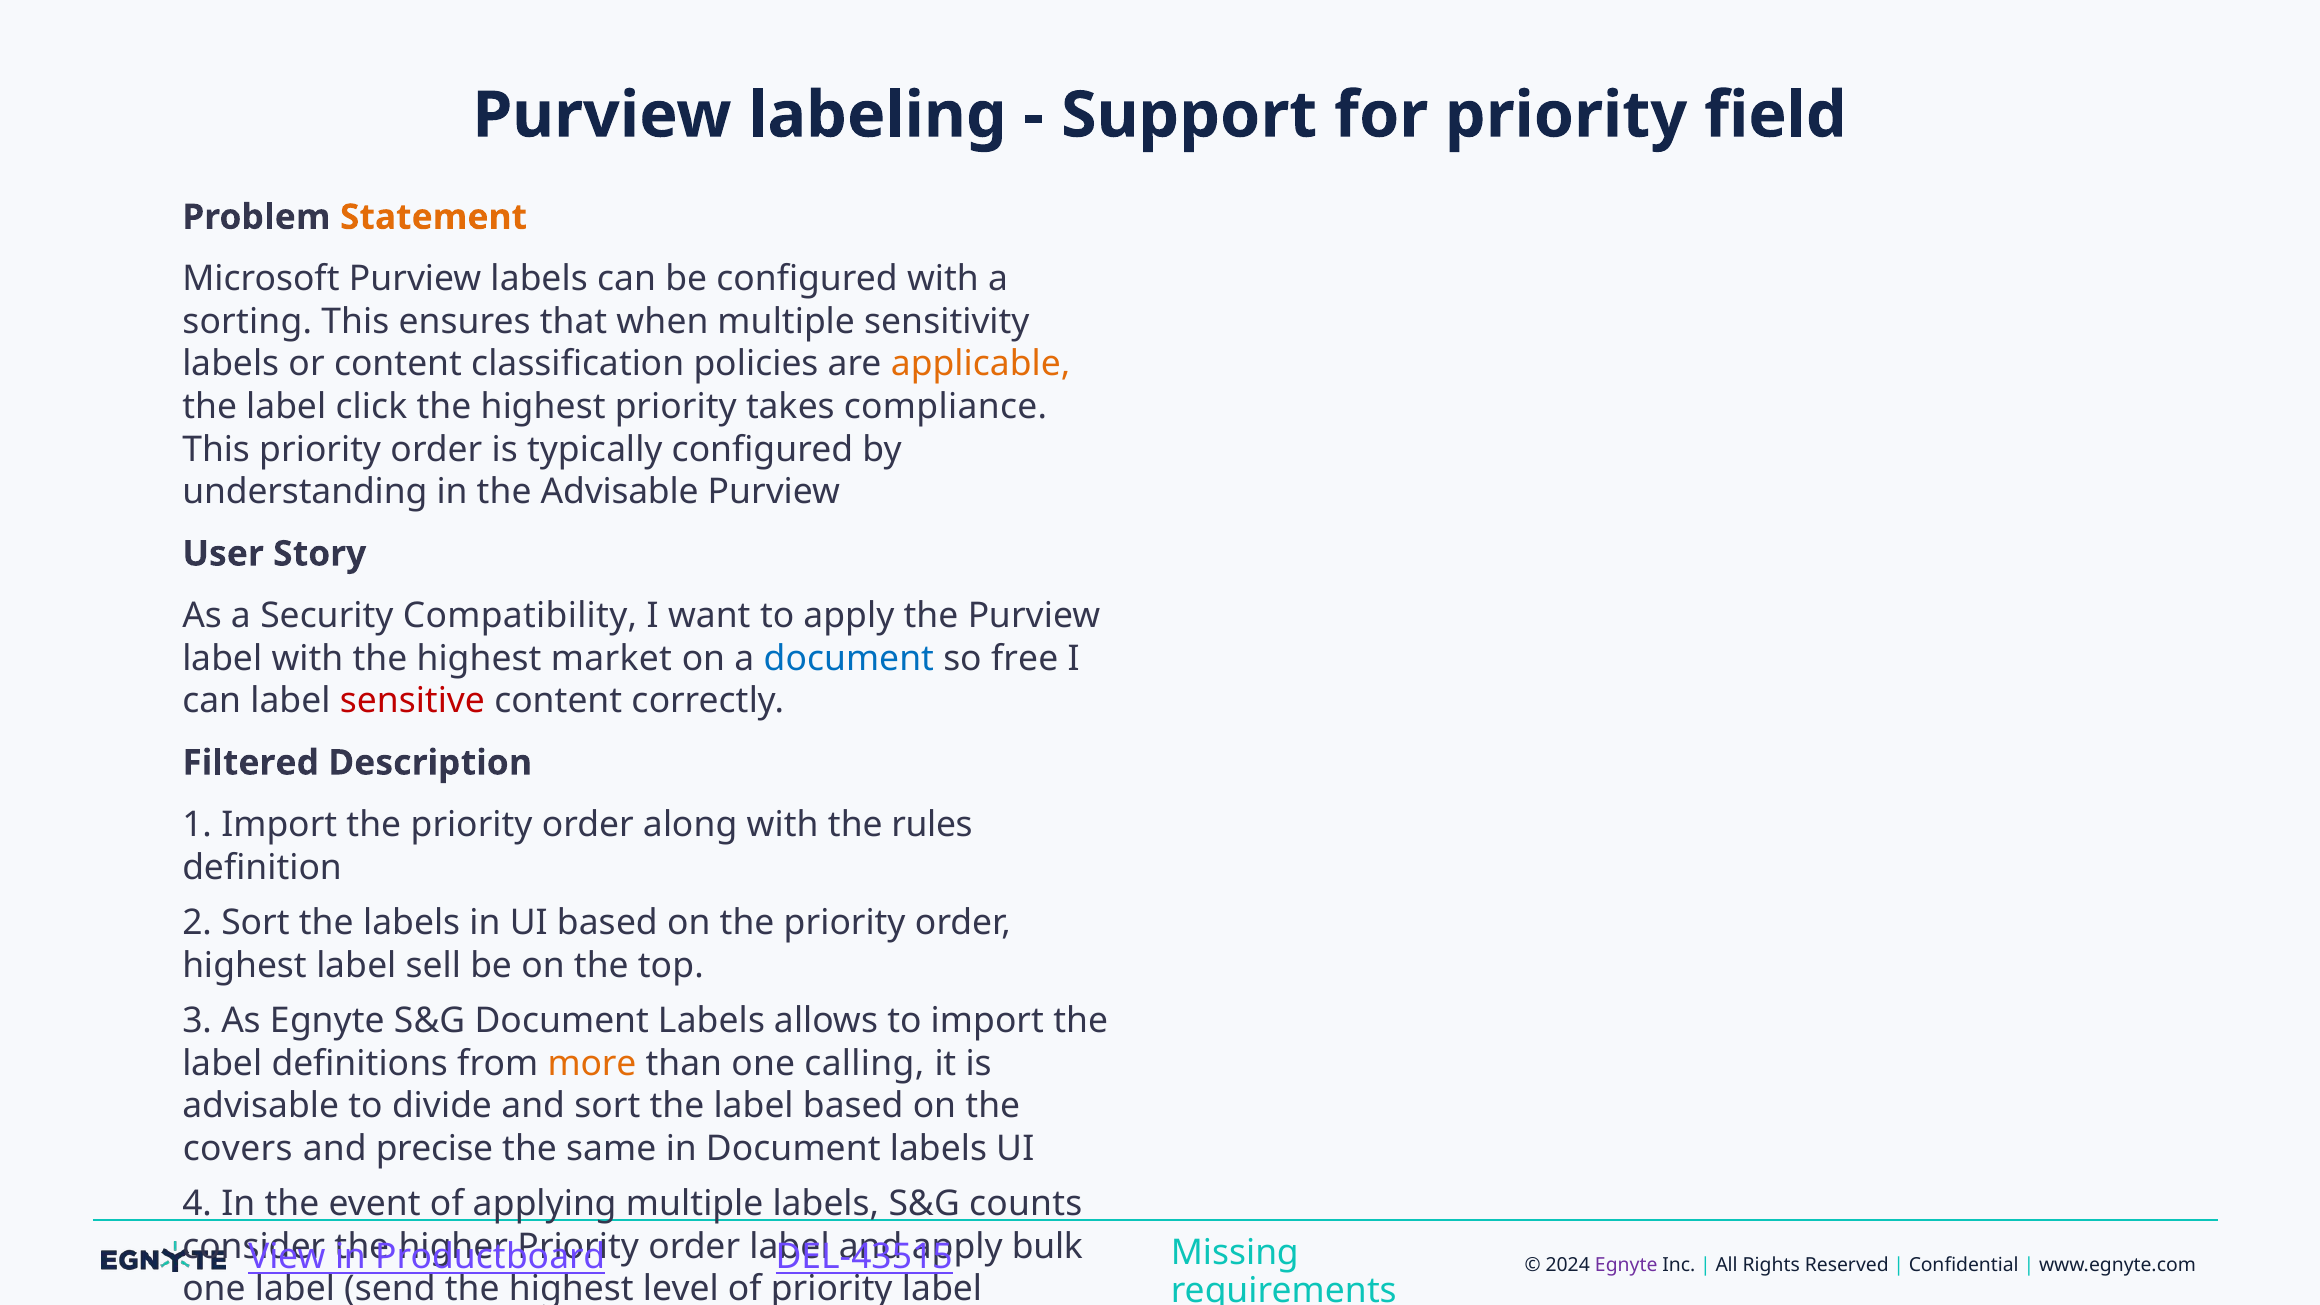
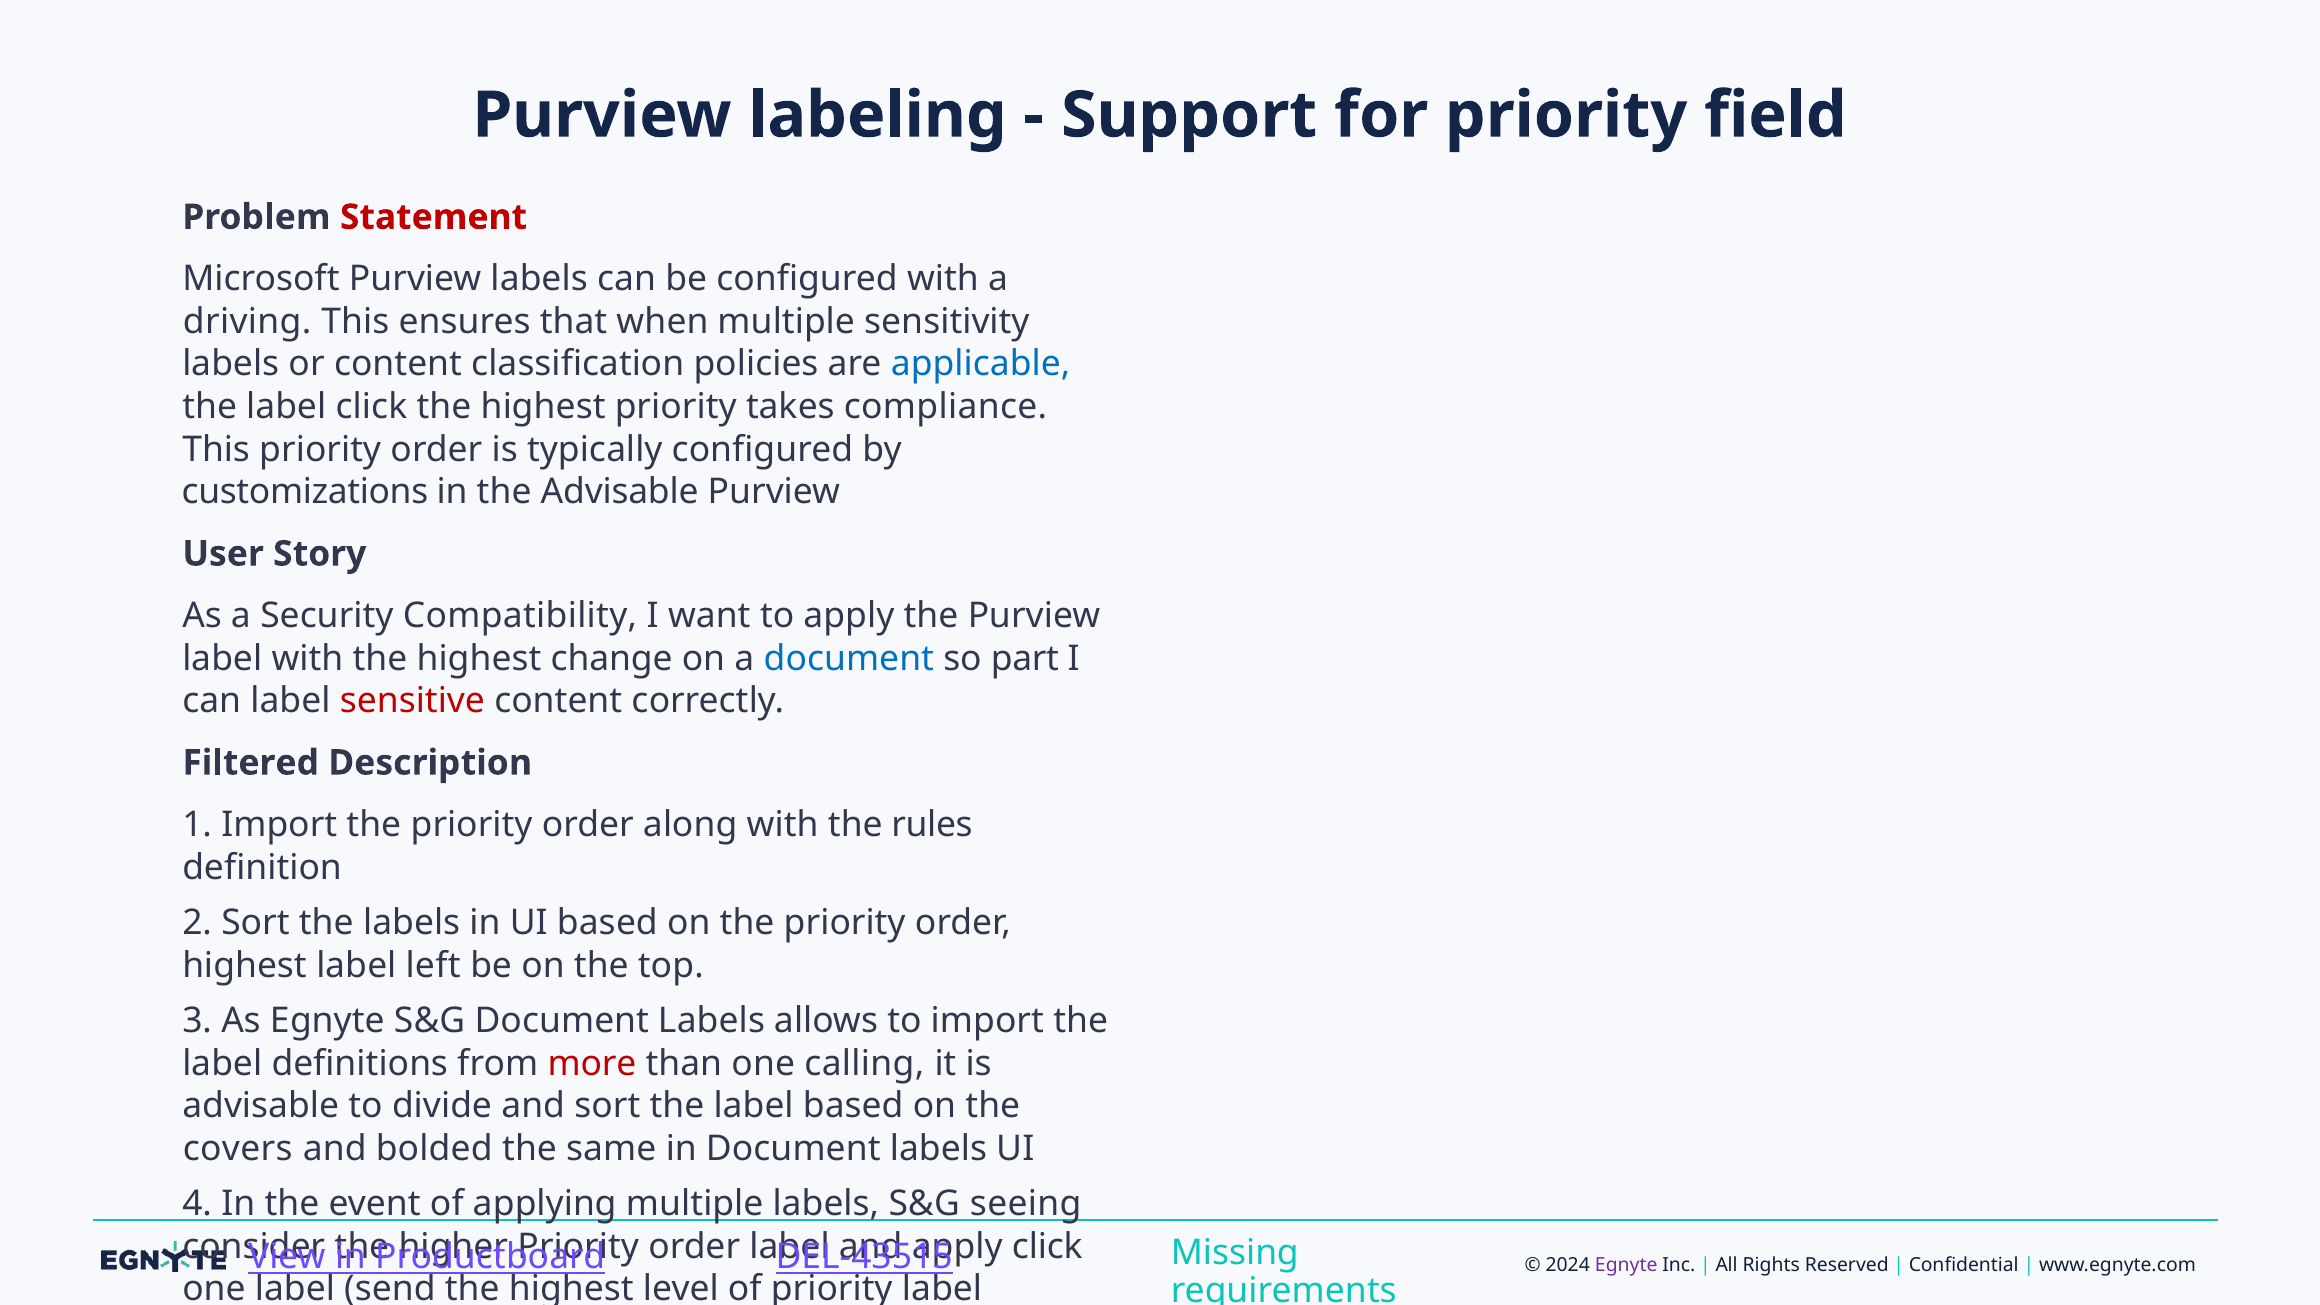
Statement colour: orange -> red
sorting: sorting -> driving
applicable colour: orange -> blue
understanding: understanding -> customizations
market: market -> change
free: free -> part
sell: sell -> left
more at (592, 1063) colour: orange -> red
precise: precise -> bolded
counts: counts -> seeing
apply bulk: bulk -> click
